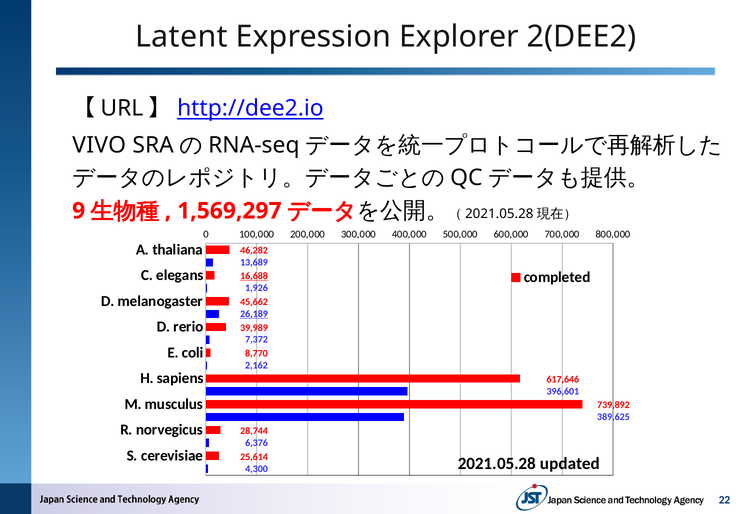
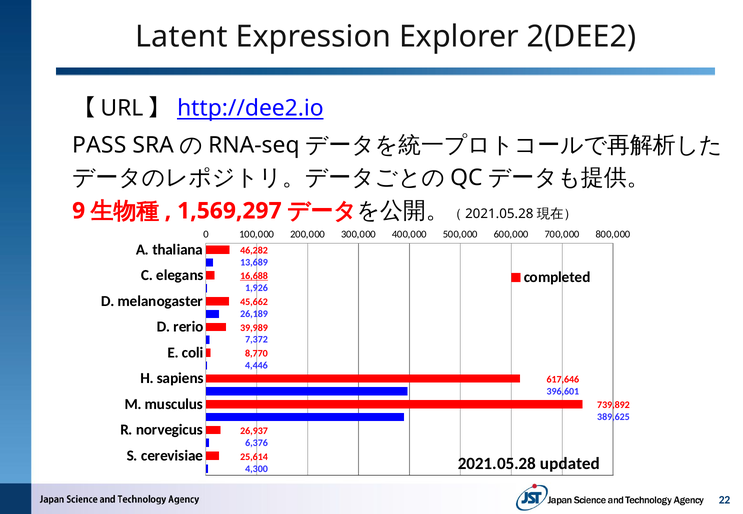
VIVO: VIVO -> PASS
26,189 underline: present -> none
2,162: 2,162 -> 4,446
28,744: 28,744 -> 26,937
